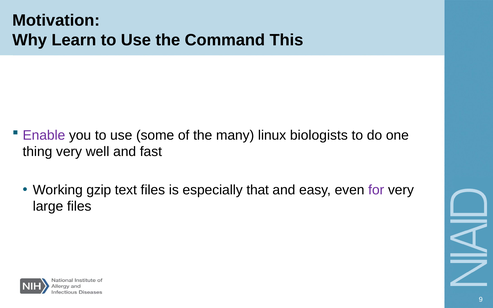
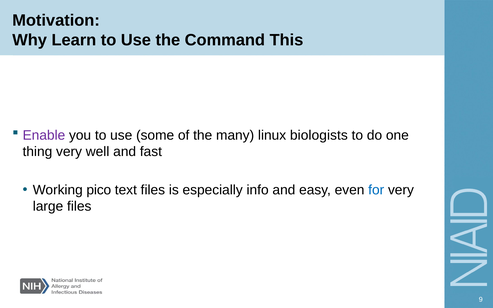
gzip: gzip -> pico
that: that -> info
for colour: purple -> blue
